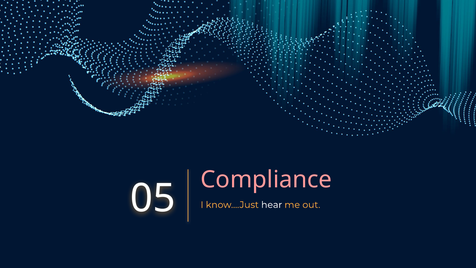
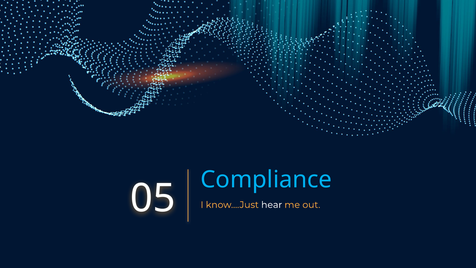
Compliance colour: pink -> light blue
